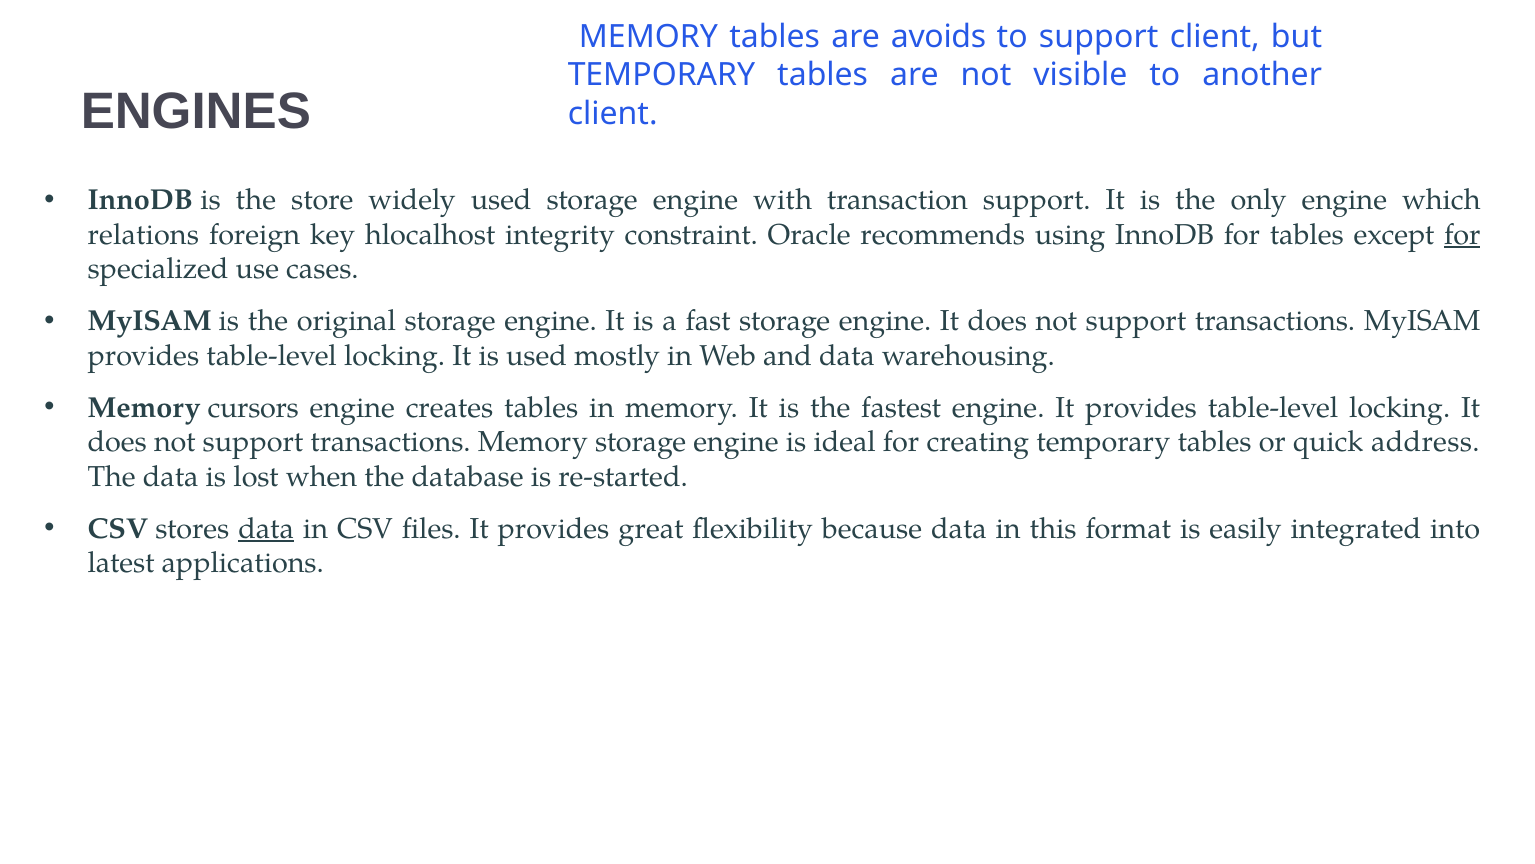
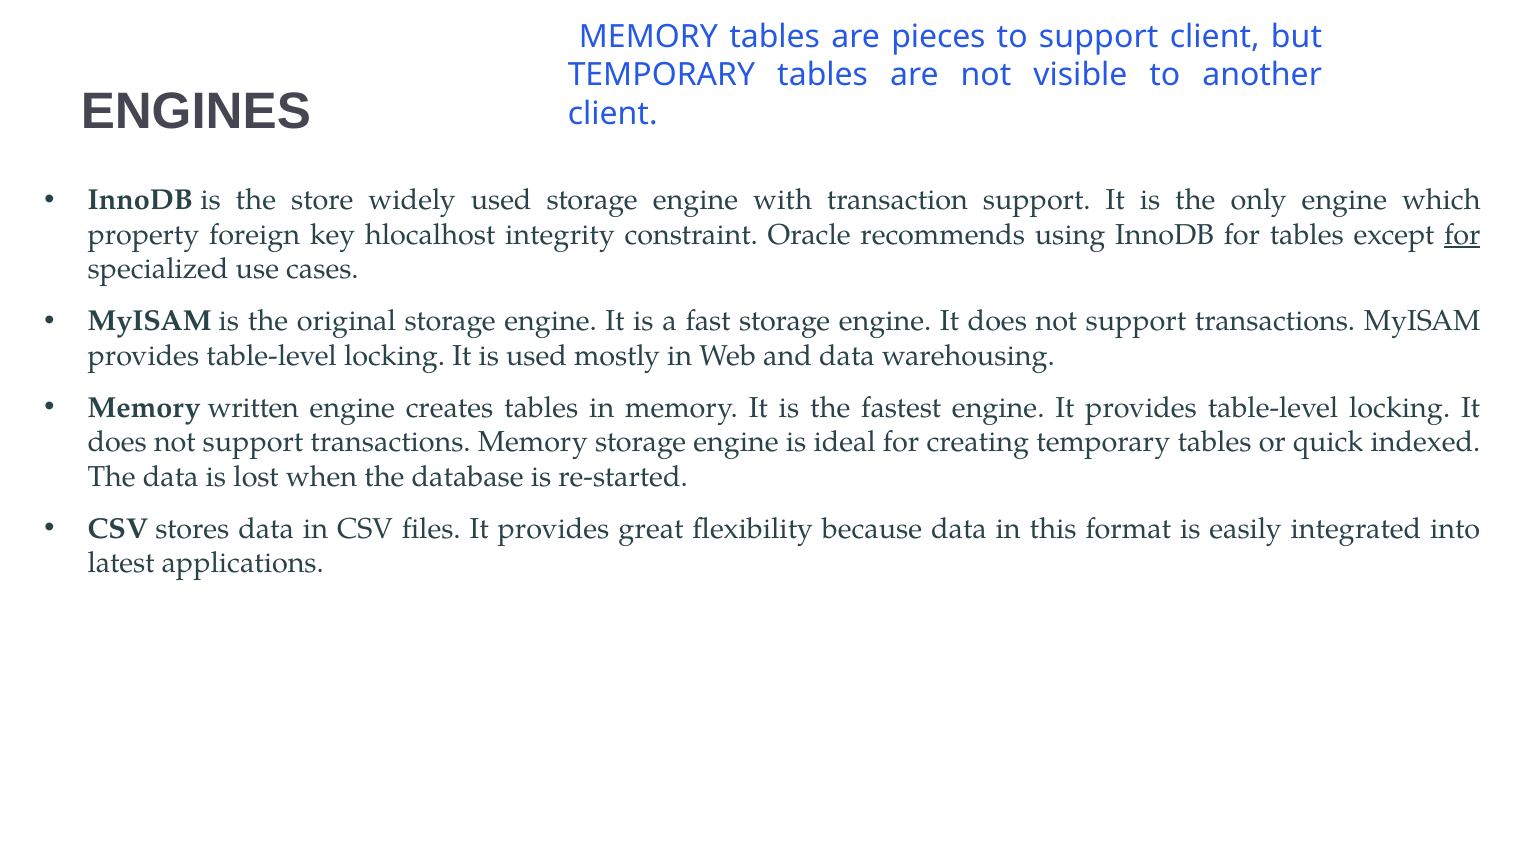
avoids: avoids -> pieces
relations: relations -> property
cursors: cursors -> written
address: address -> indexed
data at (266, 528) underline: present -> none
